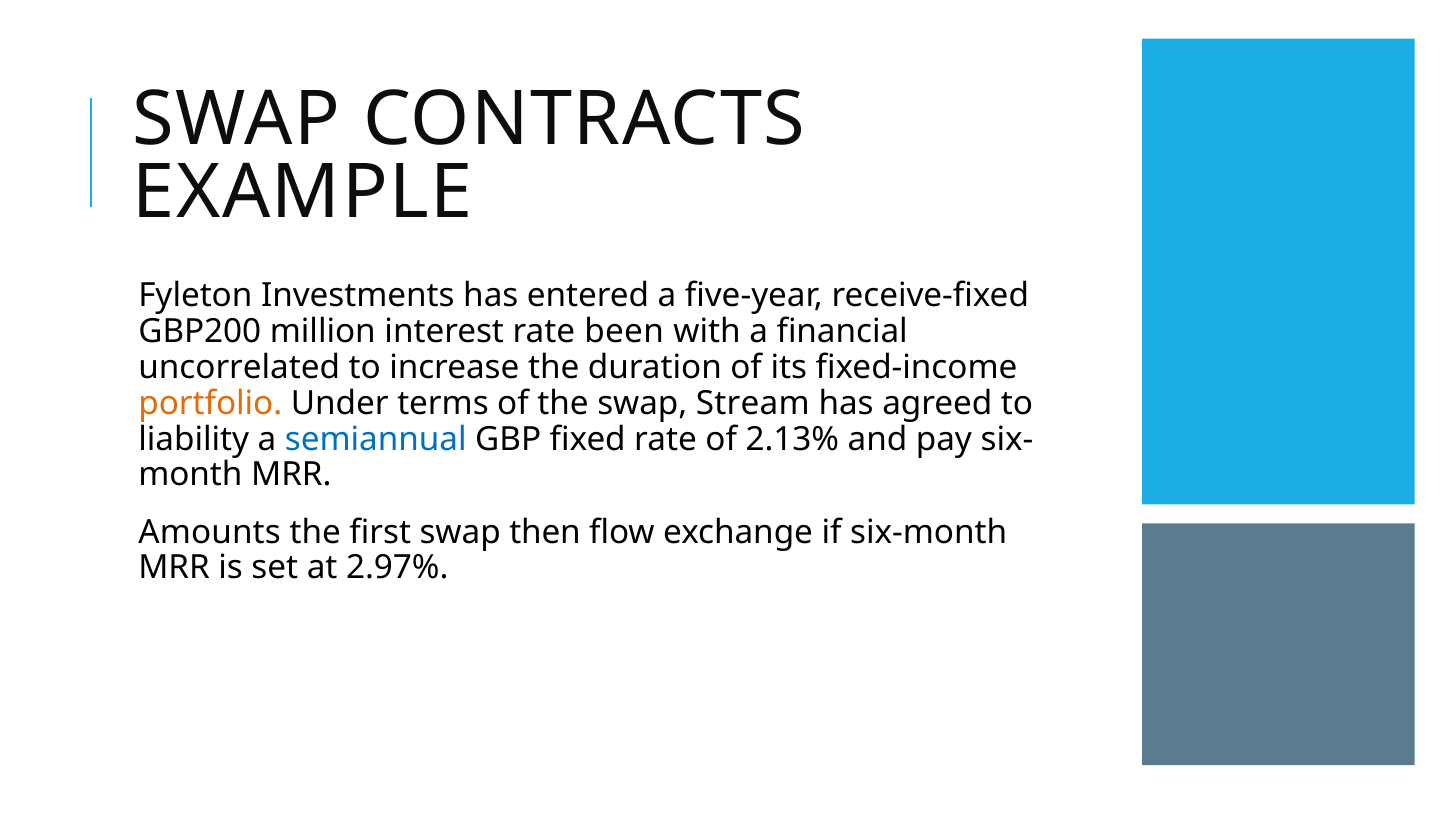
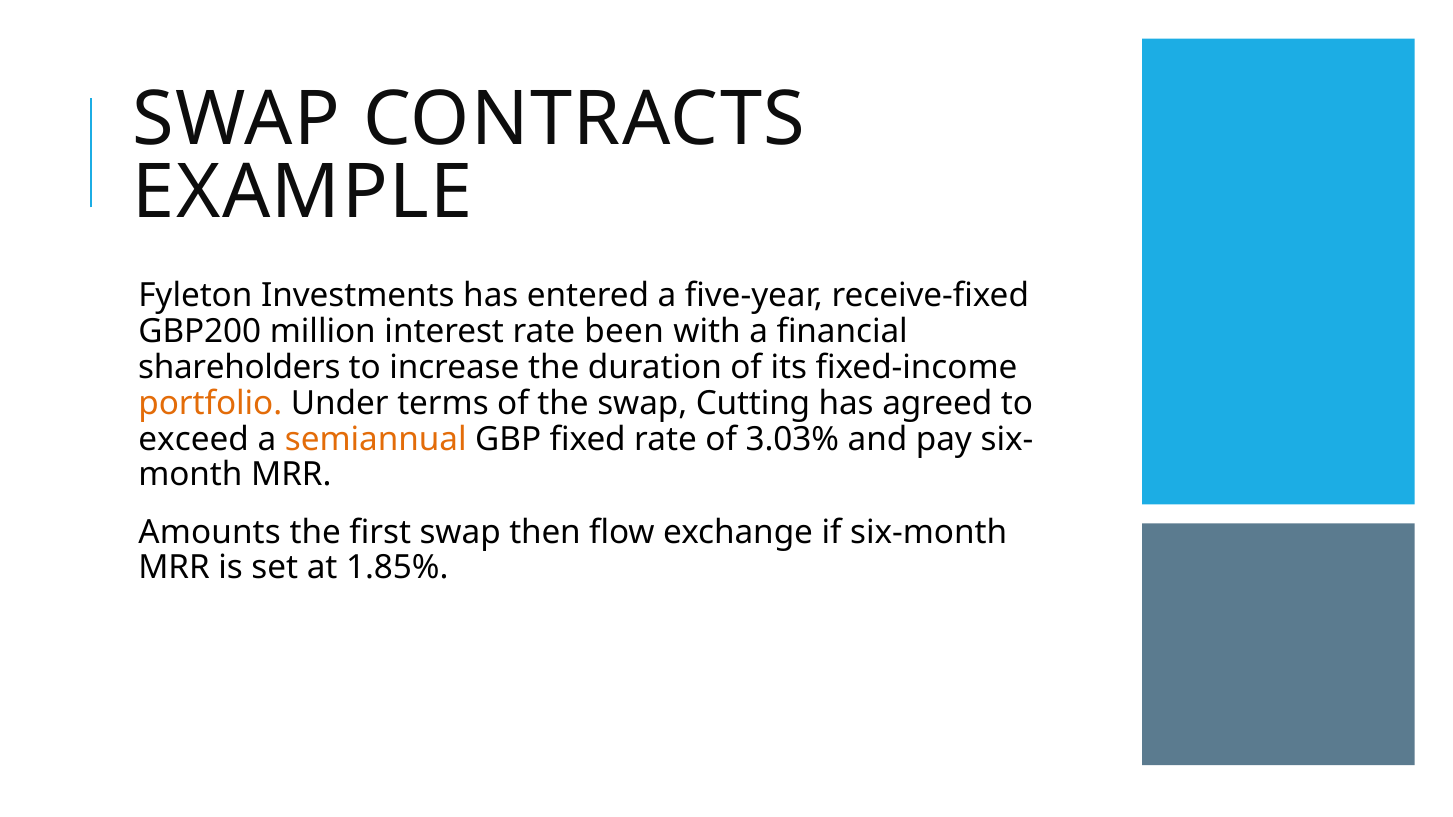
uncorrelated: uncorrelated -> shareholders
Stream: Stream -> Cutting
liability: liability -> exceed
semiannual colour: blue -> orange
2.13%: 2.13% -> 3.03%
2.97%: 2.97% -> 1.85%
